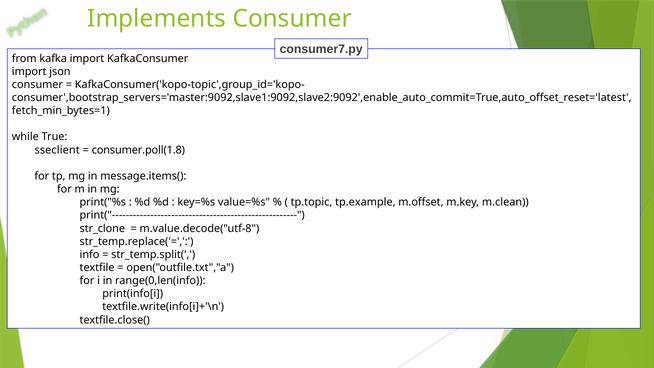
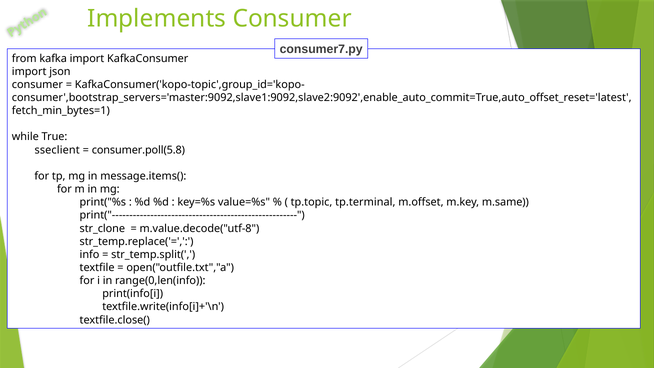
consumer.poll(1.8: consumer.poll(1.8 -> consumer.poll(5.8
tp.example: tp.example -> tp.terminal
m.clean: m.clean -> m.same
